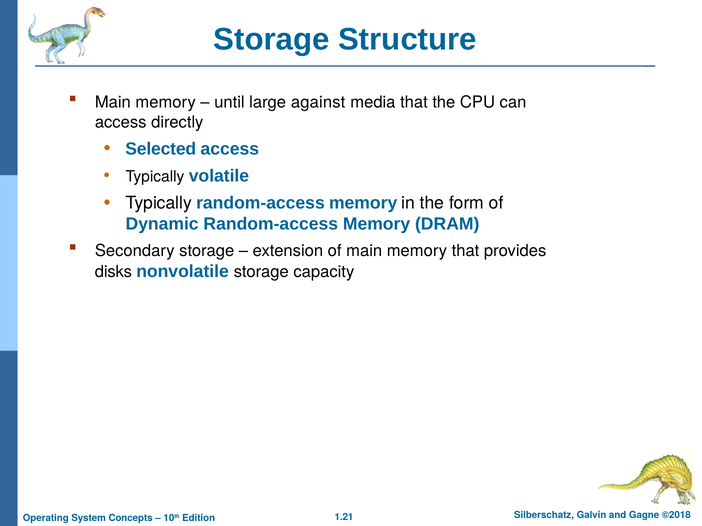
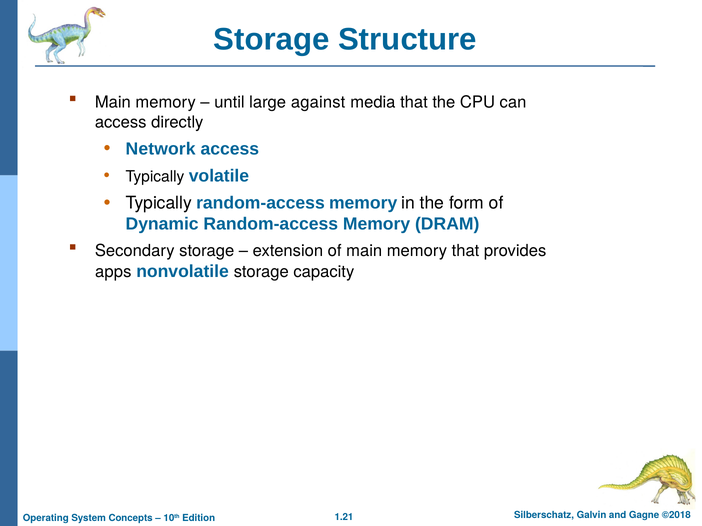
Selected: Selected -> Network
disks: disks -> apps
